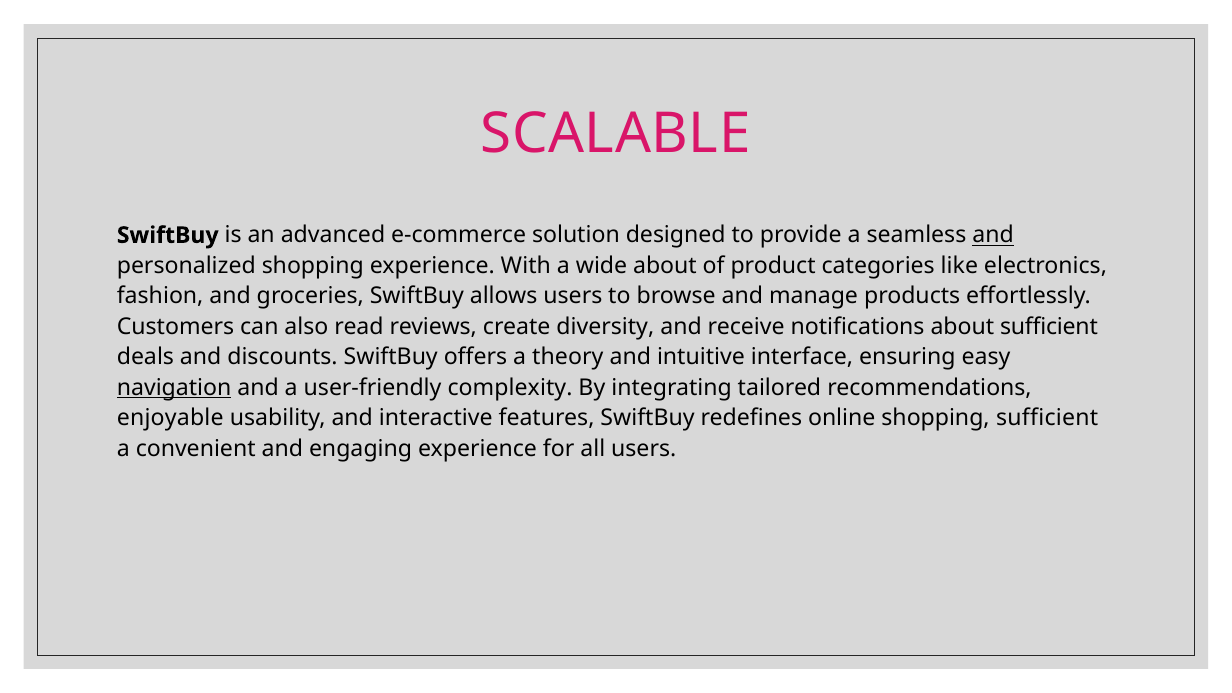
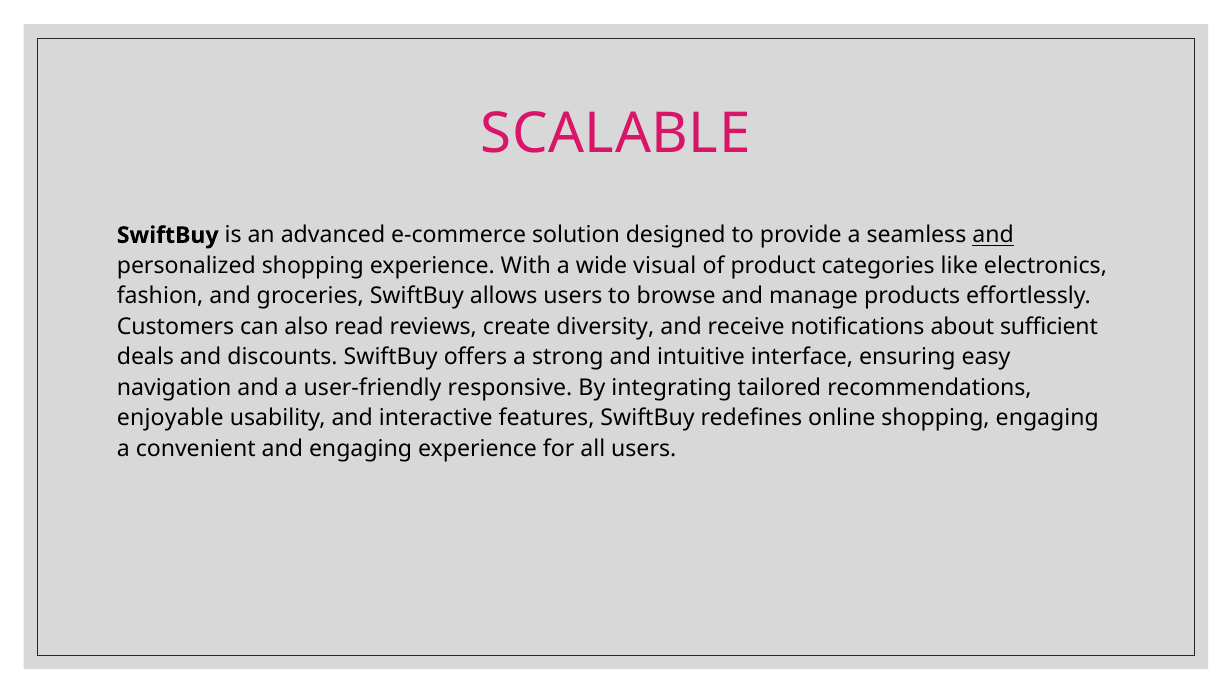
wide about: about -> visual
theory: theory -> strong
navigation underline: present -> none
complexity: complexity -> responsive
shopping sufficient: sufficient -> engaging
